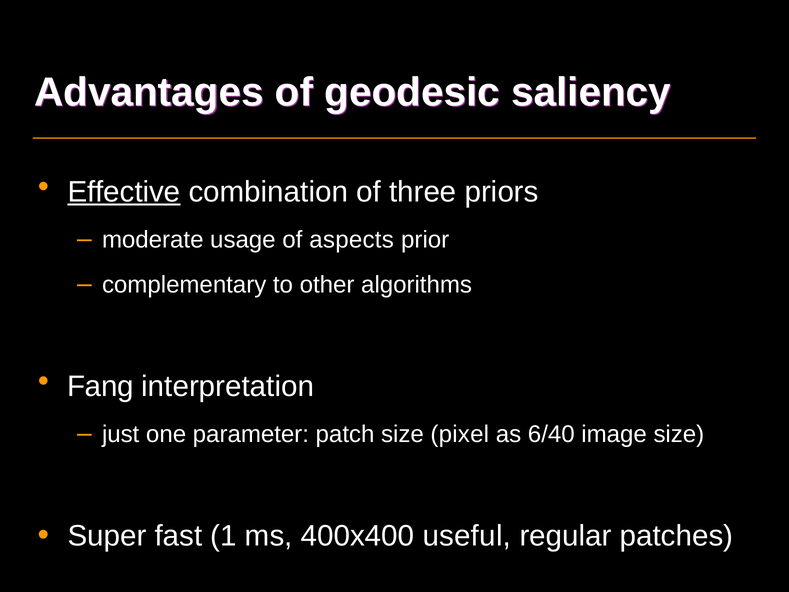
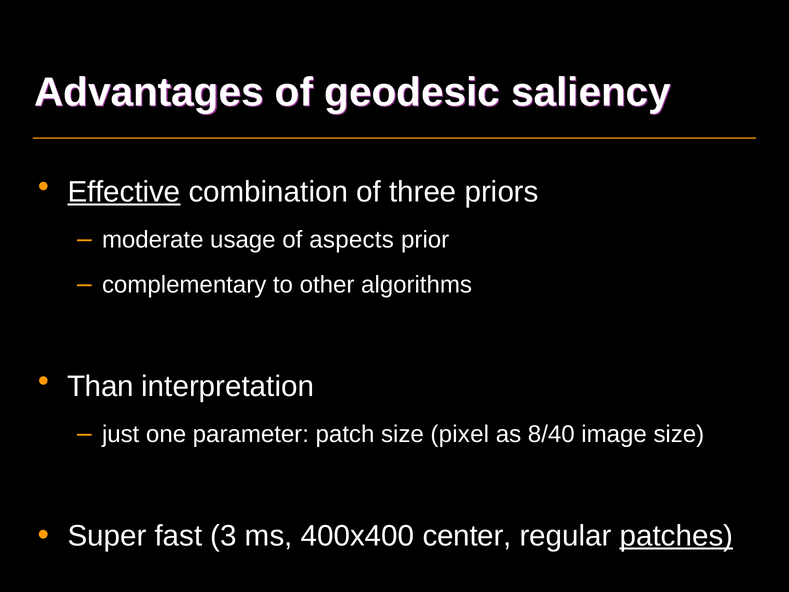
Fang: Fang -> Than
6/40: 6/40 -> 8/40
1: 1 -> 3
useful: useful -> center
patches underline: none -> present
